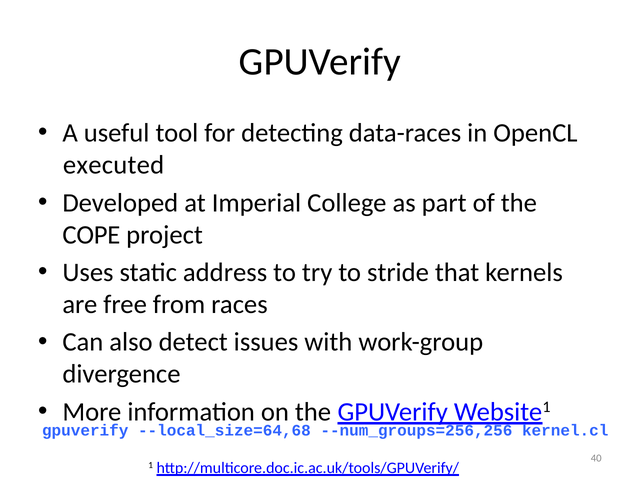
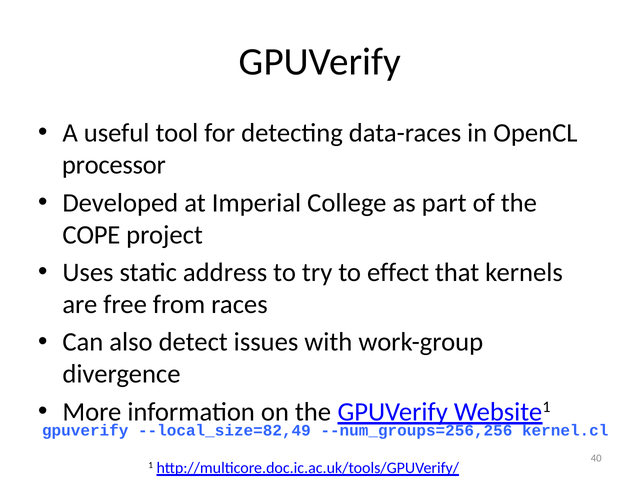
executed: executed -> processor
stride: stride -> effect
--local_size=64,68: --local_size=64,68 -> --local_size=82,49
